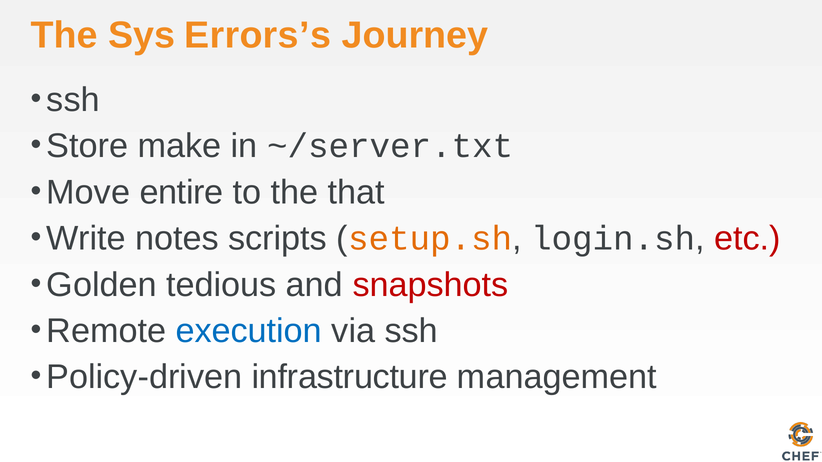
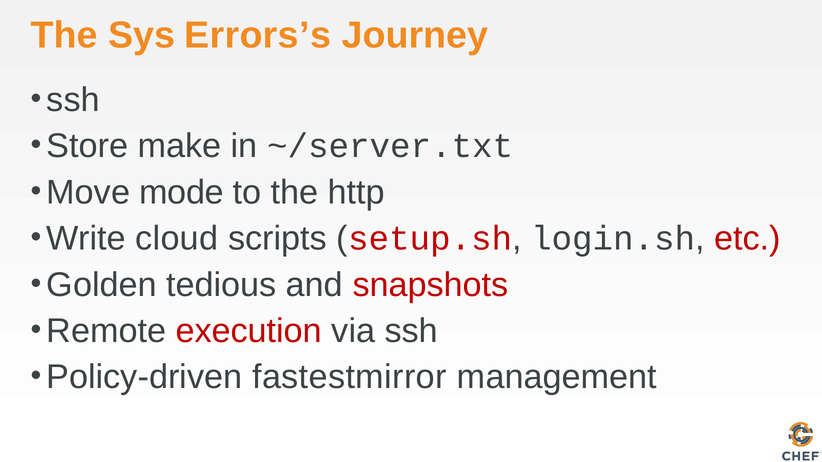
entire: entire -> mode
that: that -> http
notes: notes -> cloud
setup.sh colour: orange -> red
execution colour: blue -> red
infrastructure: infrastructure -> fastestmirror
